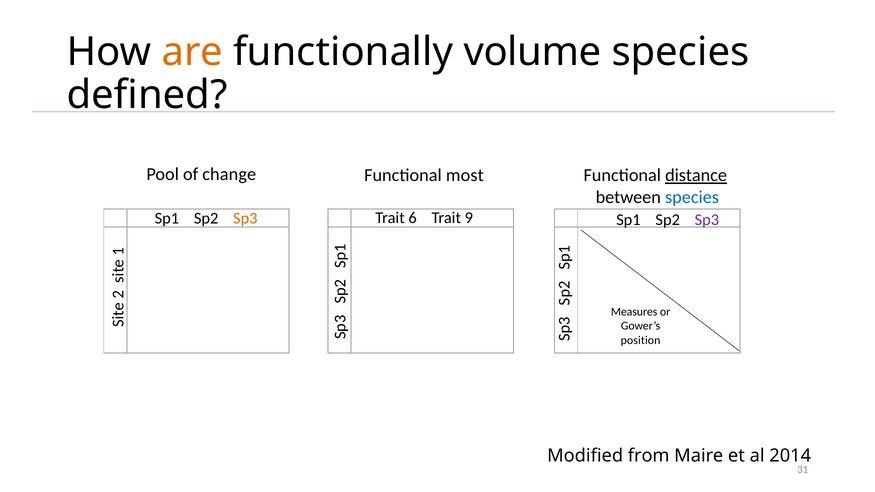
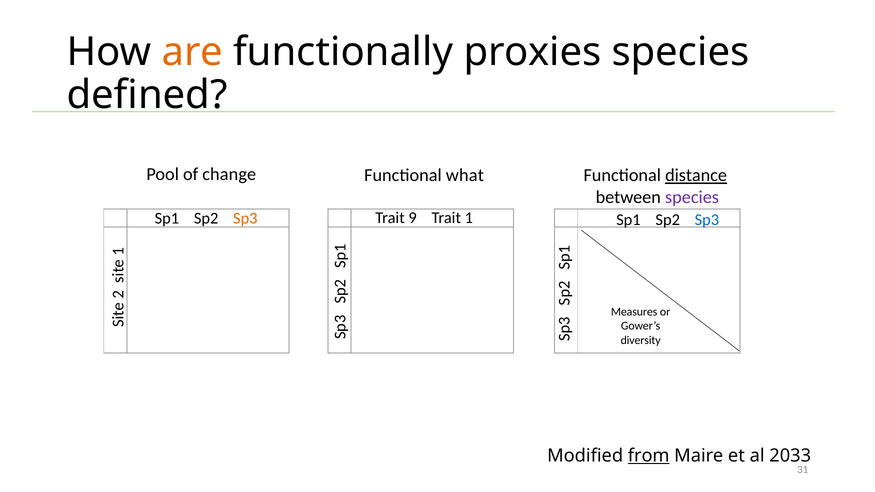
volume: volume -> proxies
most: most -> what
species at (692, 197) colour: blue -> purple
6: 6 -> 9
Trait 9: 9 -> 1
Sp3 at (707, 220) colour: purple -> blue
position: position -> diversity
from underline: none -> present
2014: 2014 -> 2033
